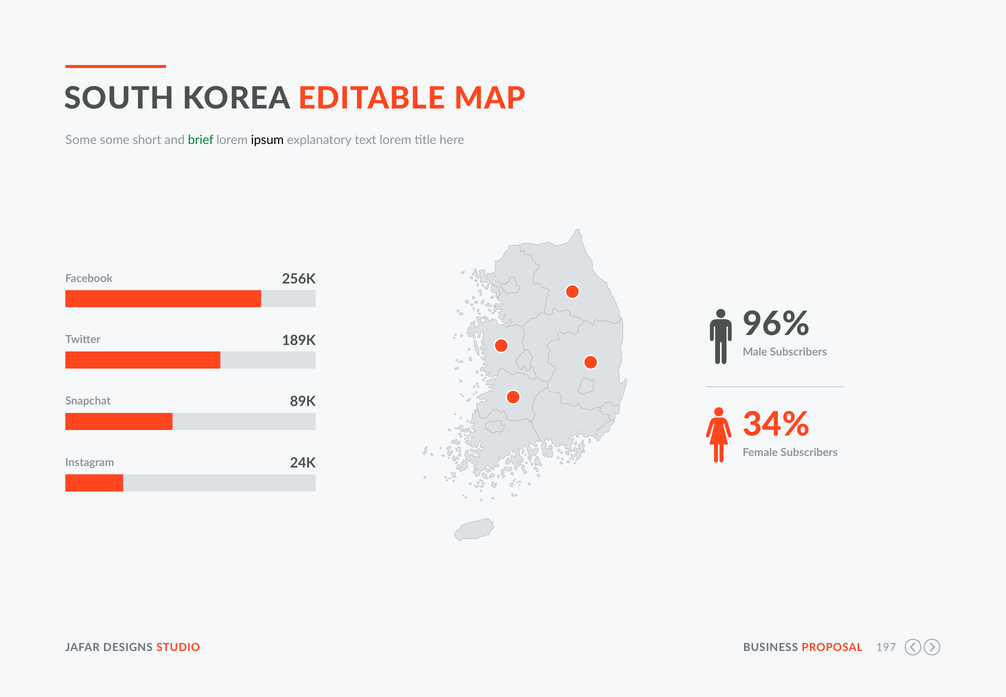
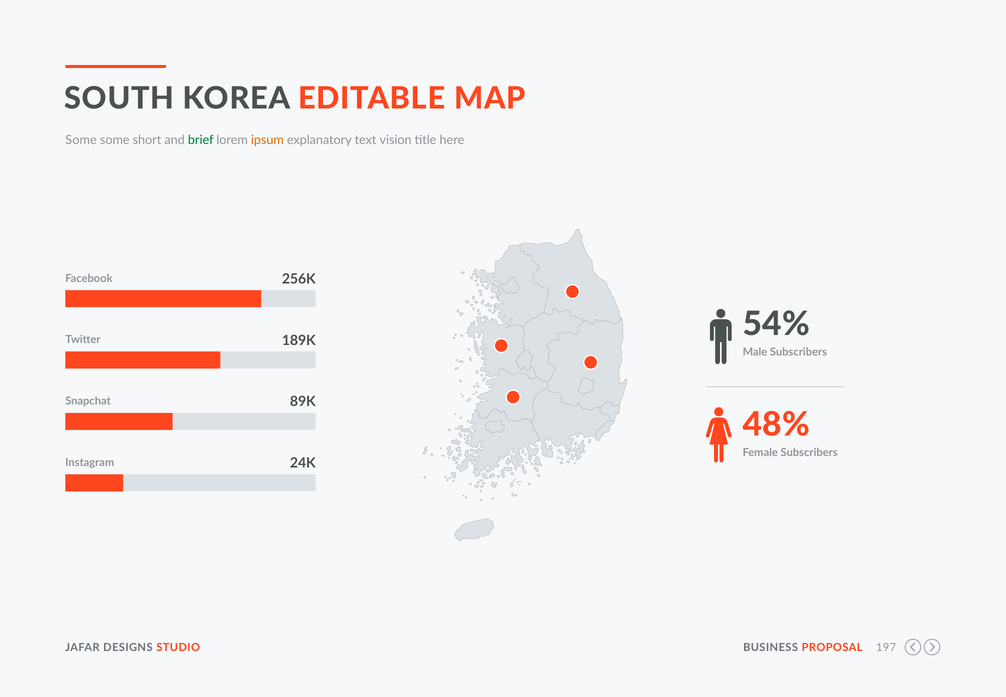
ipsum colour: black -> orange
text lorem: lorem -> vision
96%: 96% -> 54%
34%: 34% -> 48%
